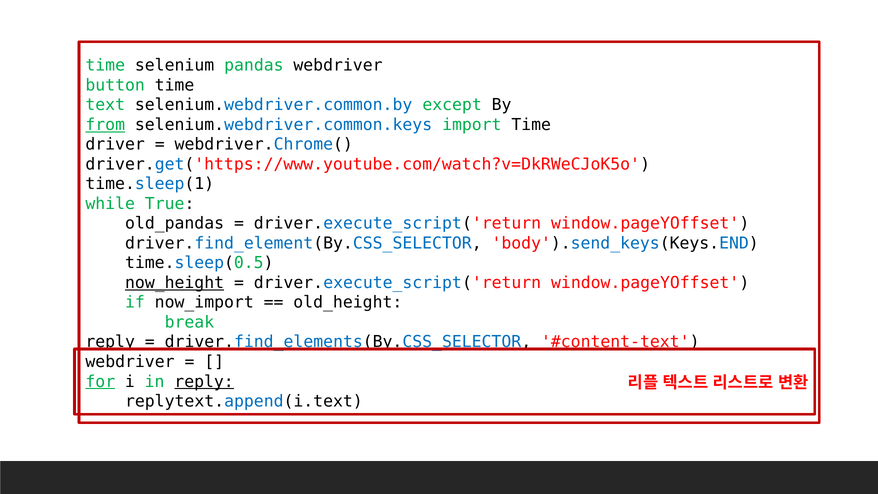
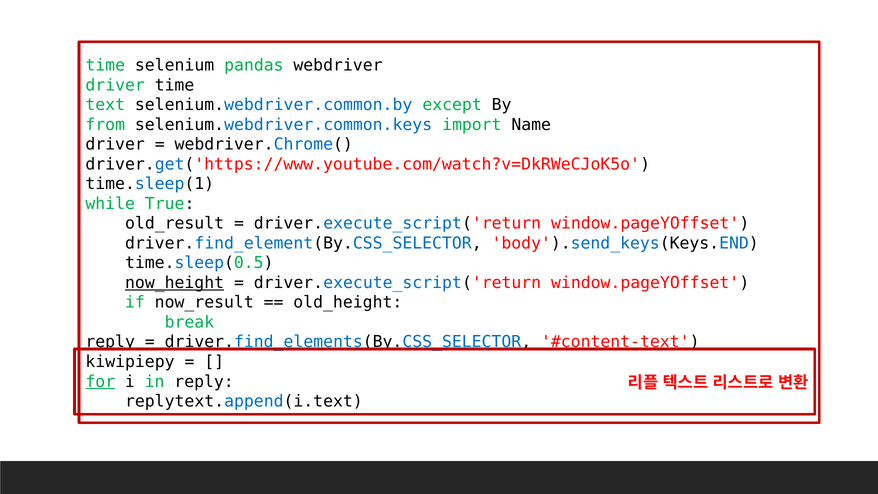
button at (115, 85): button -> driver
from underline: present -> none
import Time: Time -> Name
old_pandas: old_pandas -> old_result
now_import: now_import -> now_result
webdriver at (130, 362): webdriver -> kiwipiepy
reply at (204, 381) underline: present -> none
